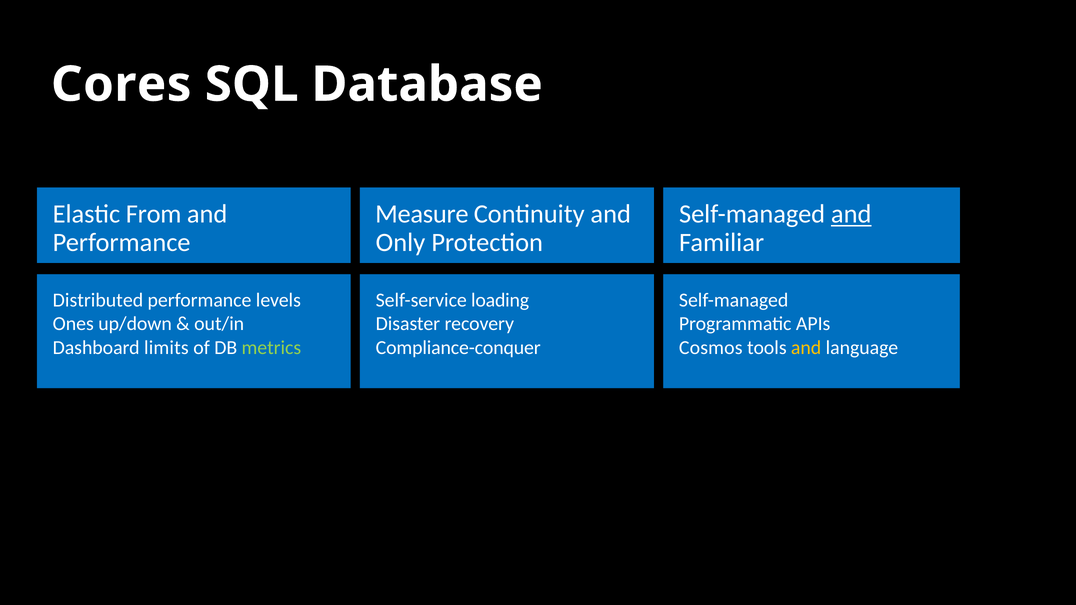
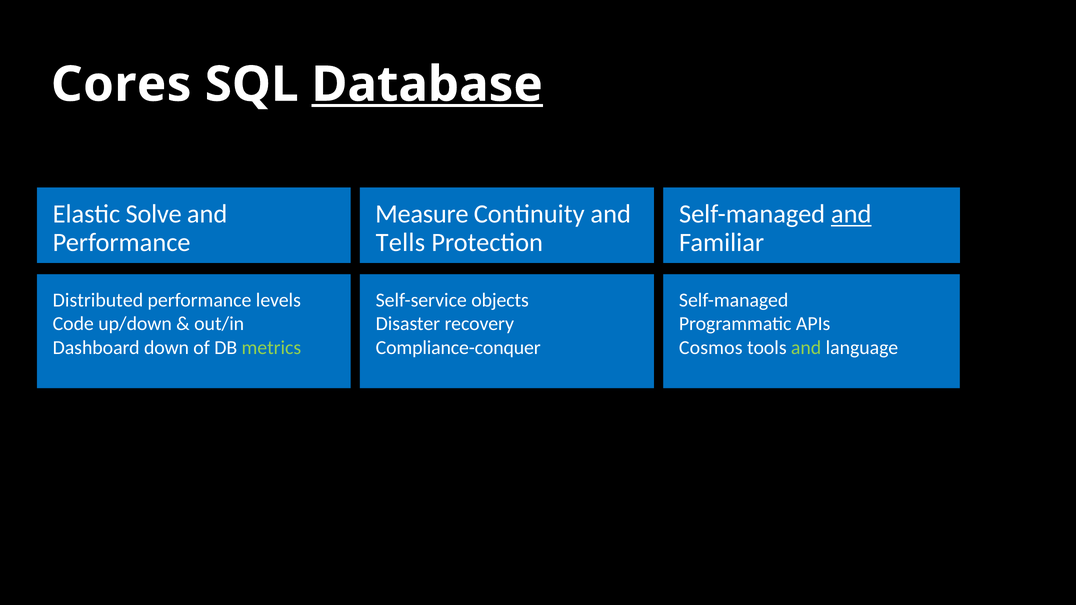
Database underline: none -> present
From: From -> Solve
Only: Only -> Tells
loading: loading -> objects
Ones: Ones -> Code
limits: limits -> down
and at (806, 348) colour: yellow -> light green
